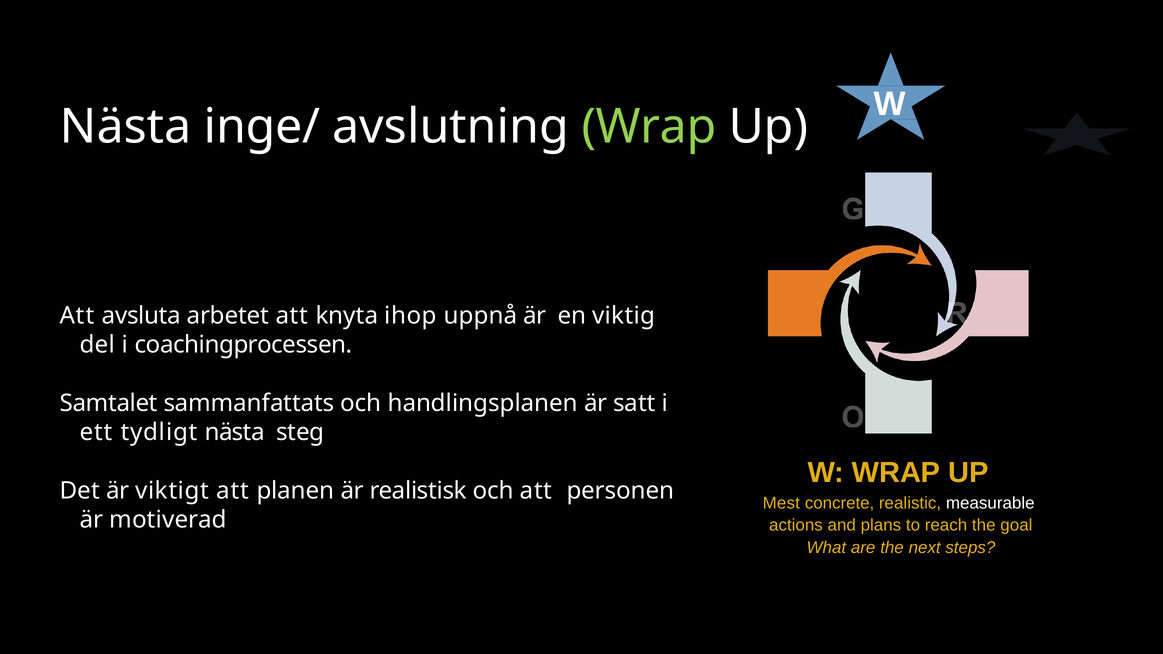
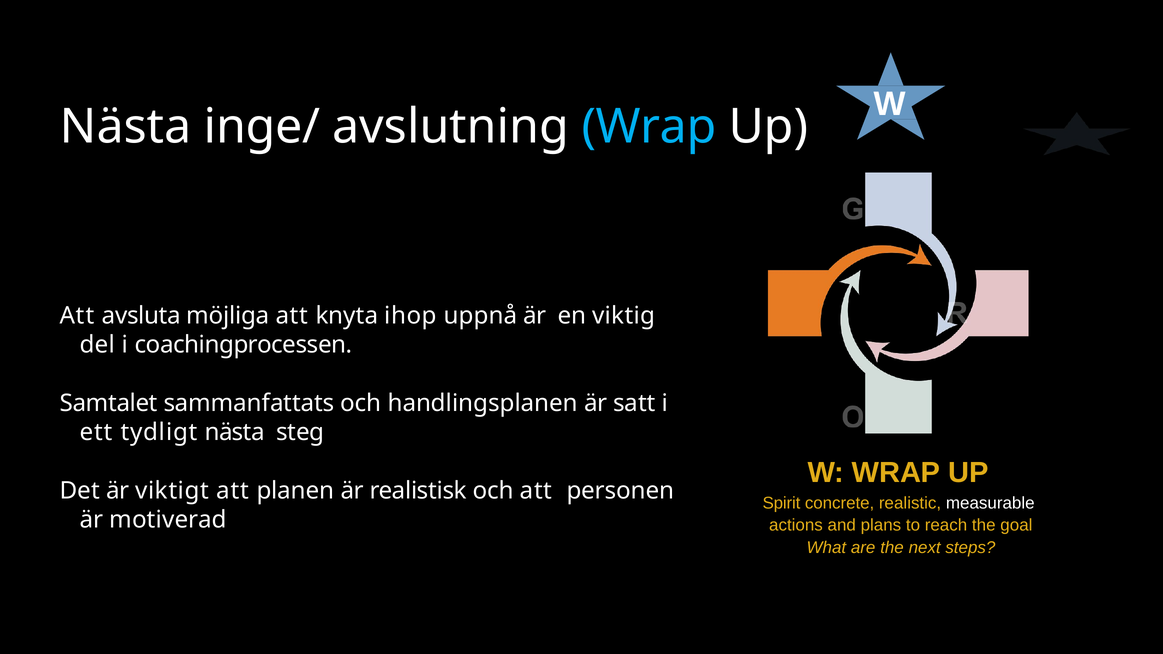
Wrap at (649, 127) colour: light green -> light blue
arbetet: arbetet -> möjliga
Mest: Mest -> Spirit
